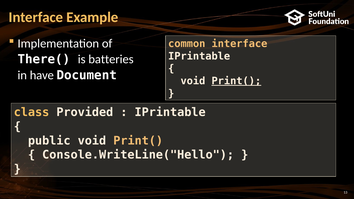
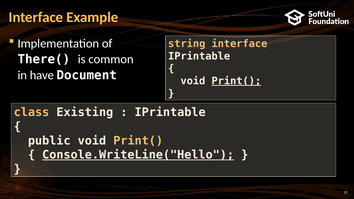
common: common -> string
batteries: batteries -> common
Provided: Provided -> Existing
Console.WriteLine("Hello underline: none -> present
